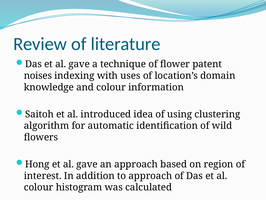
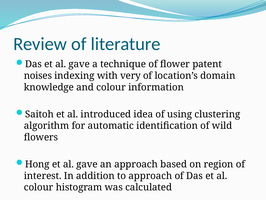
uses: uses -> very
